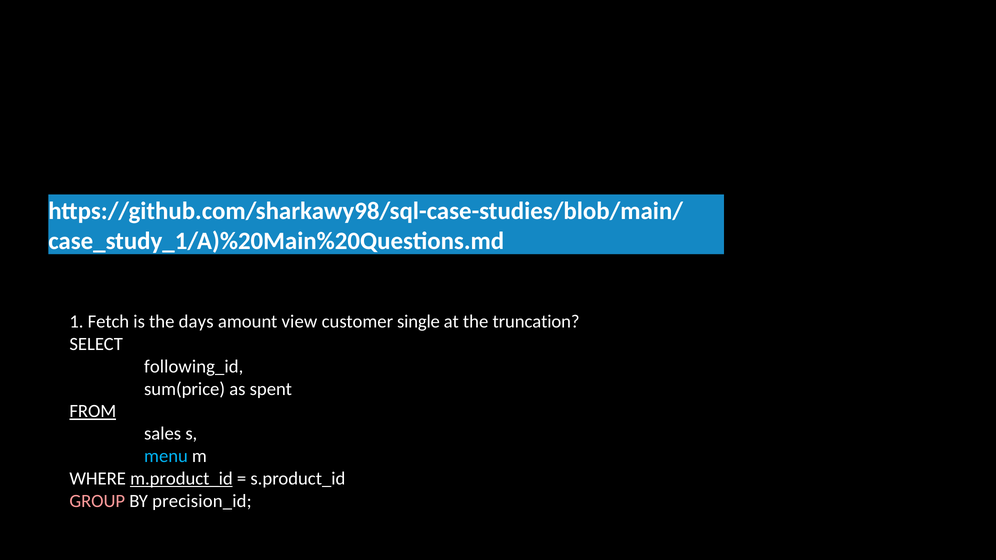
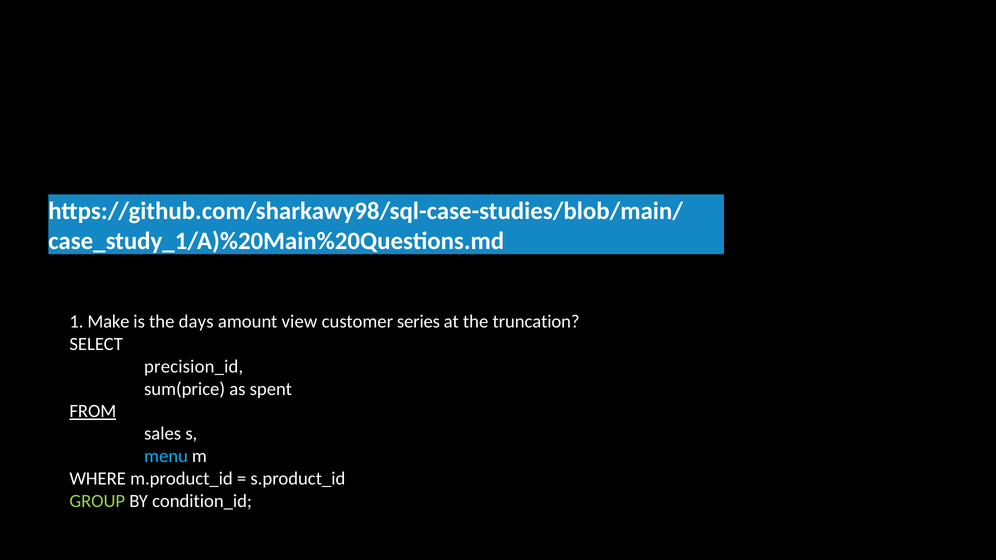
Fetch: Fetch -> Make
single: single -> series
following_id: following_id -> precision_id
m.product_id underline: present -> none
GROUP colour: pink -> light green
precision_id: precision_id -> condition_id
